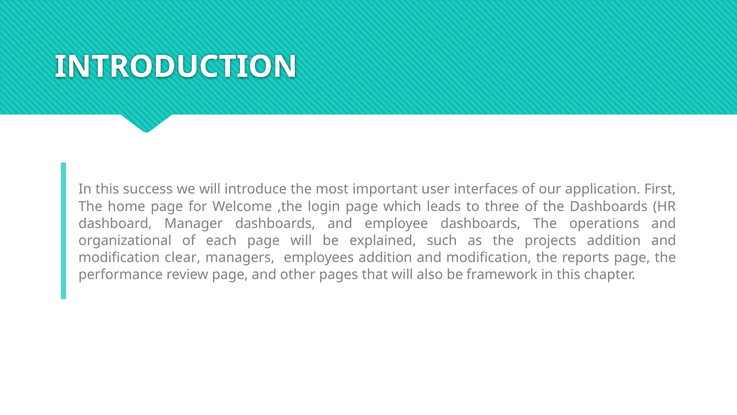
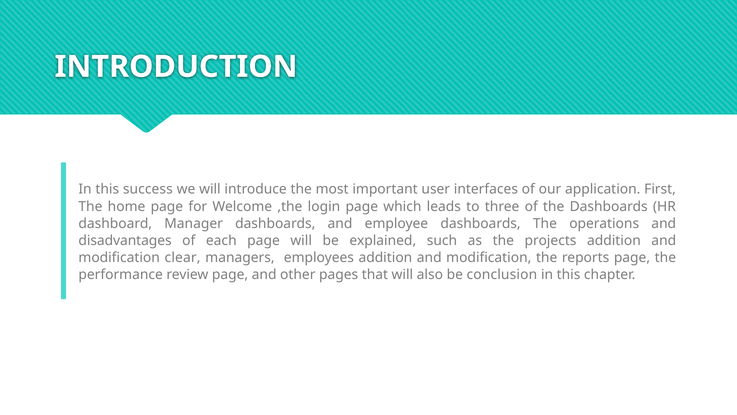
organizational: organizational -> disadvantages
framework: framework -> conclusion
